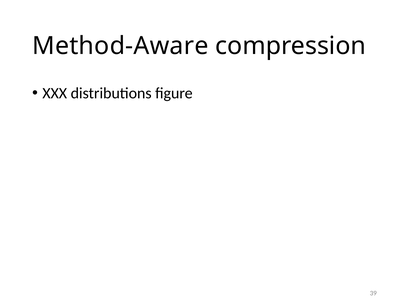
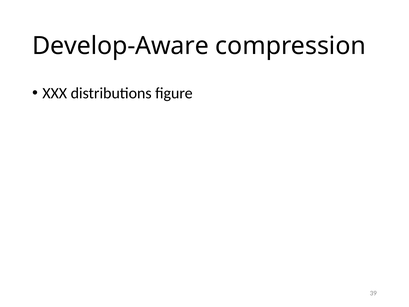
Method-Aware: Method-Aware -> Develop-Aware
